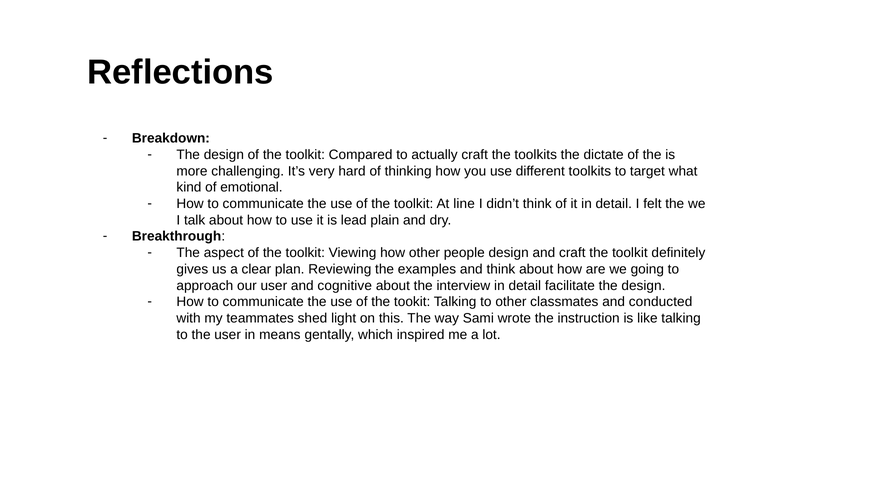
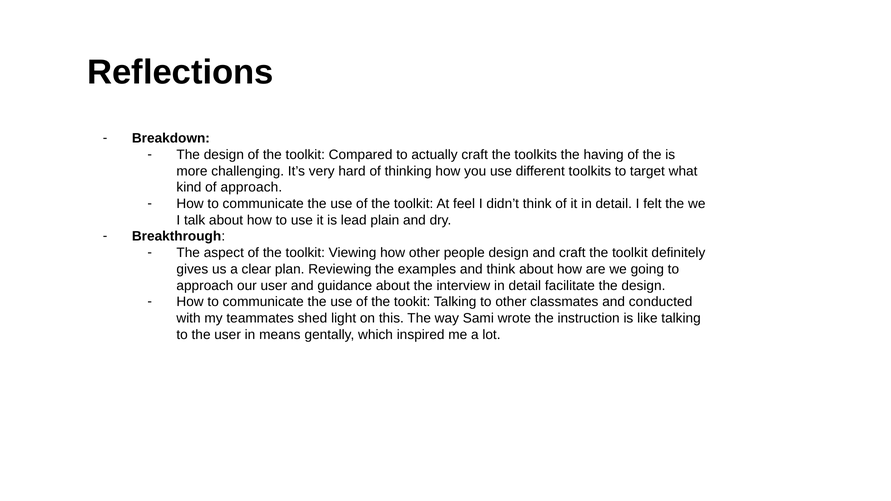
dictate: dictate -> having
of emotional: emotional -> approach
line: line -> feel
cognitive: cognitive -> guidance
